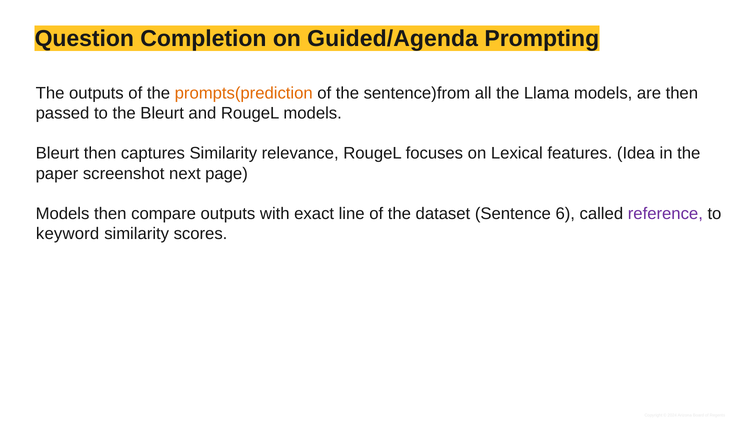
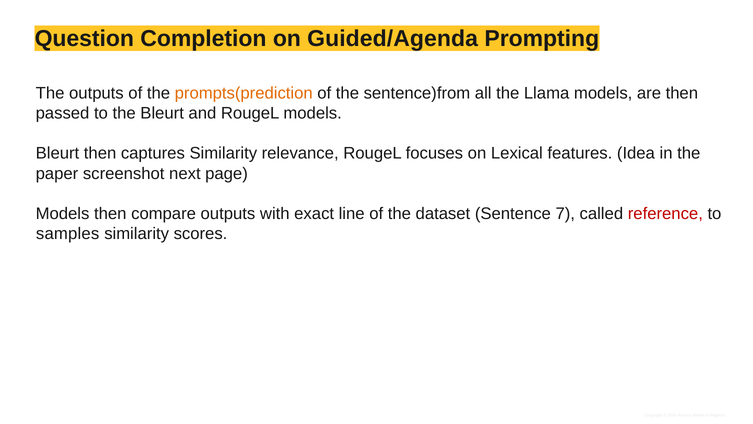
6: 6 -> 7
reference colour: purple -> red
keyword: keyword -> samples
